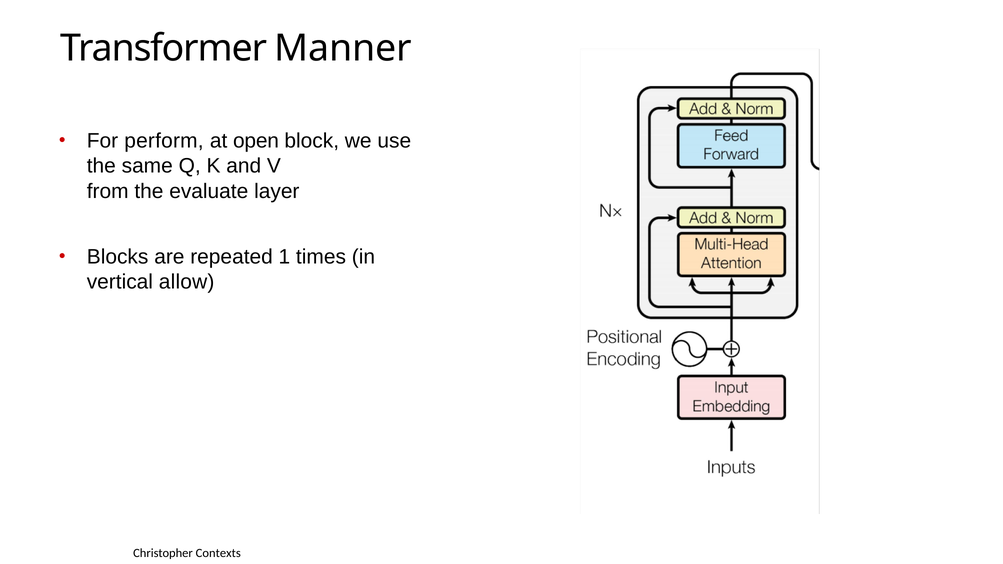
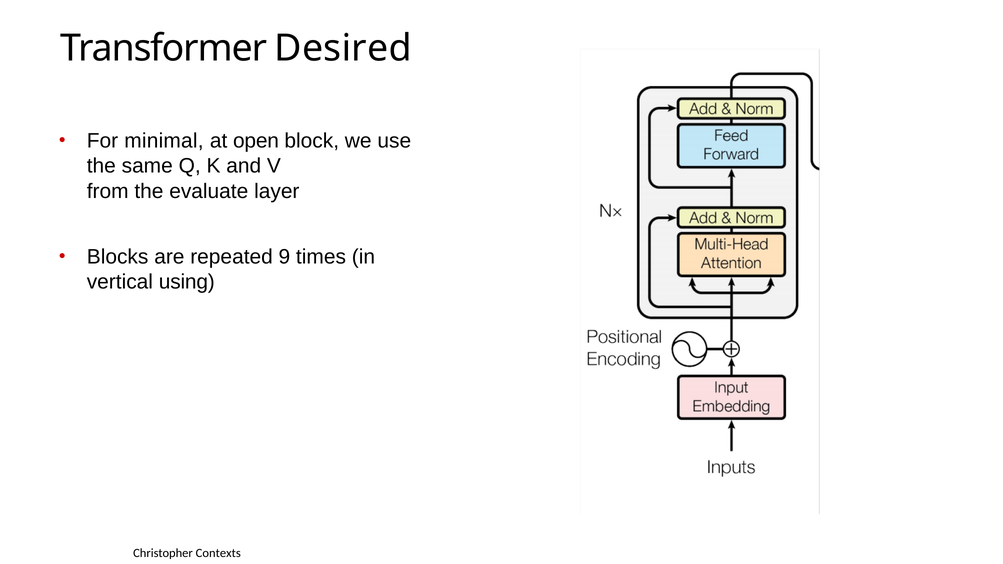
Manner: Manner -> Desired
perform: perform -> minimal
1: 1 -> 9
allow: allow -> using
